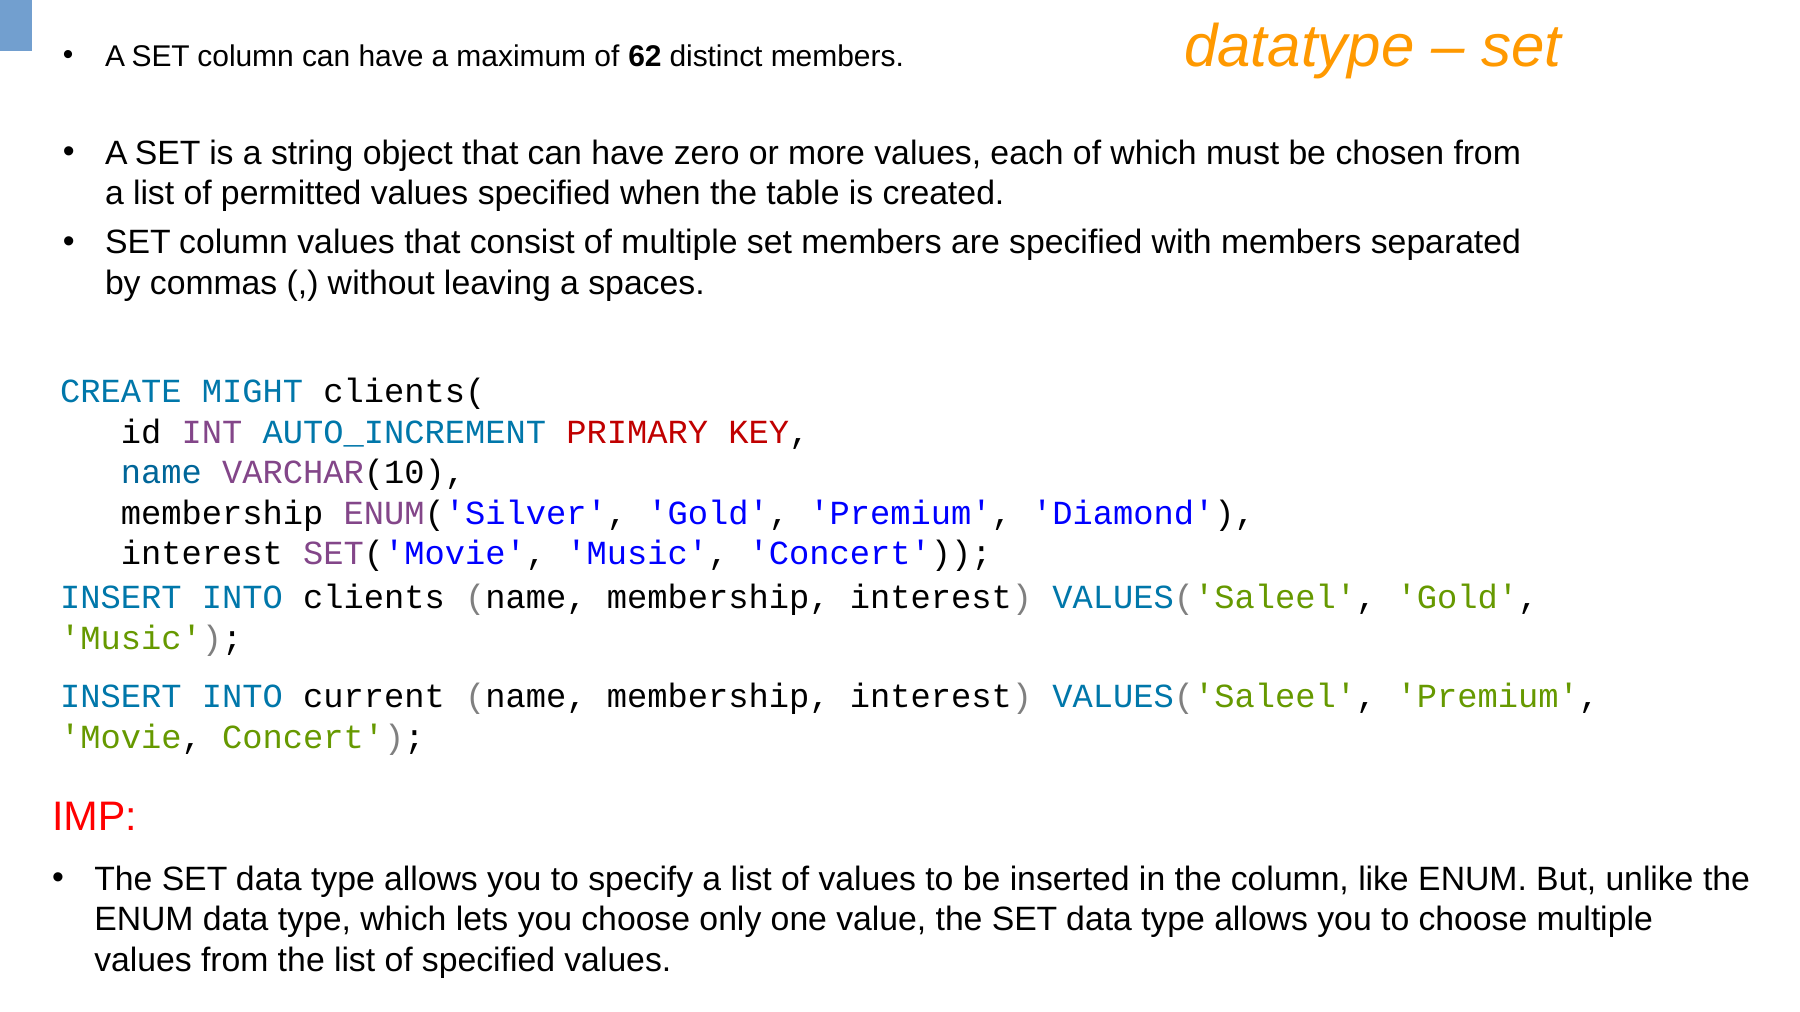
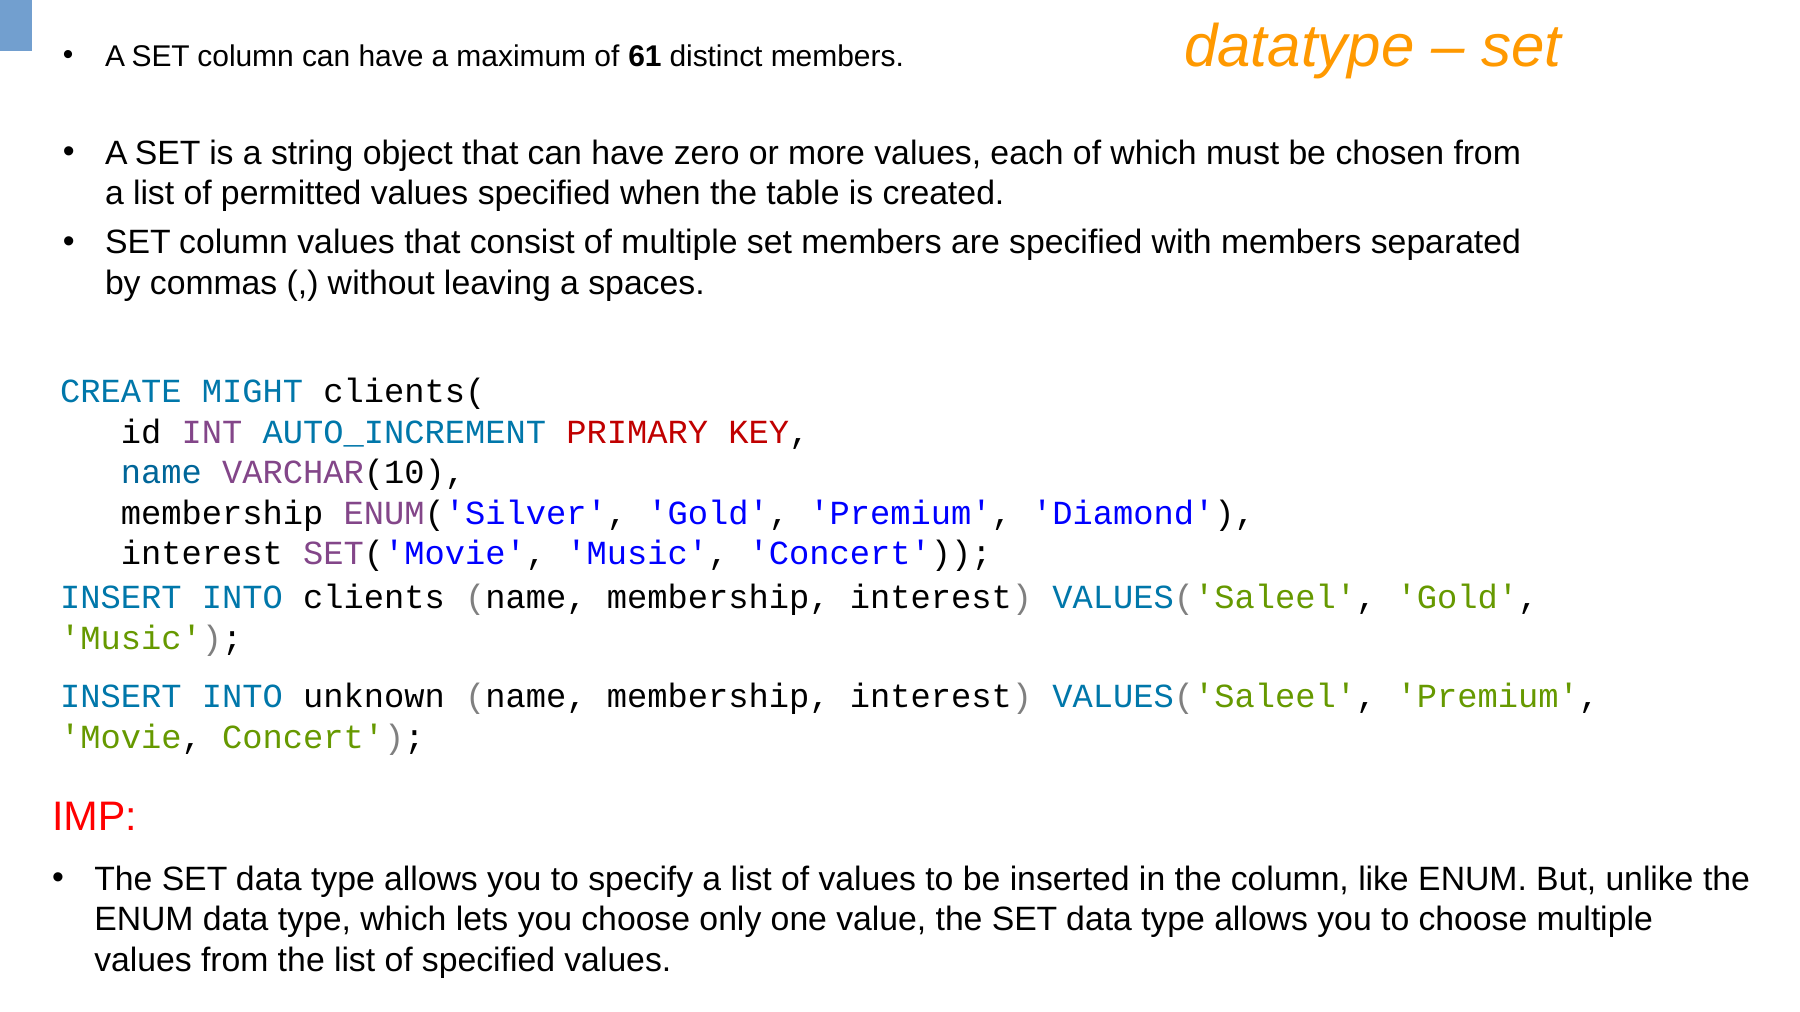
62: 62 -> 61
current: current -> unknown
